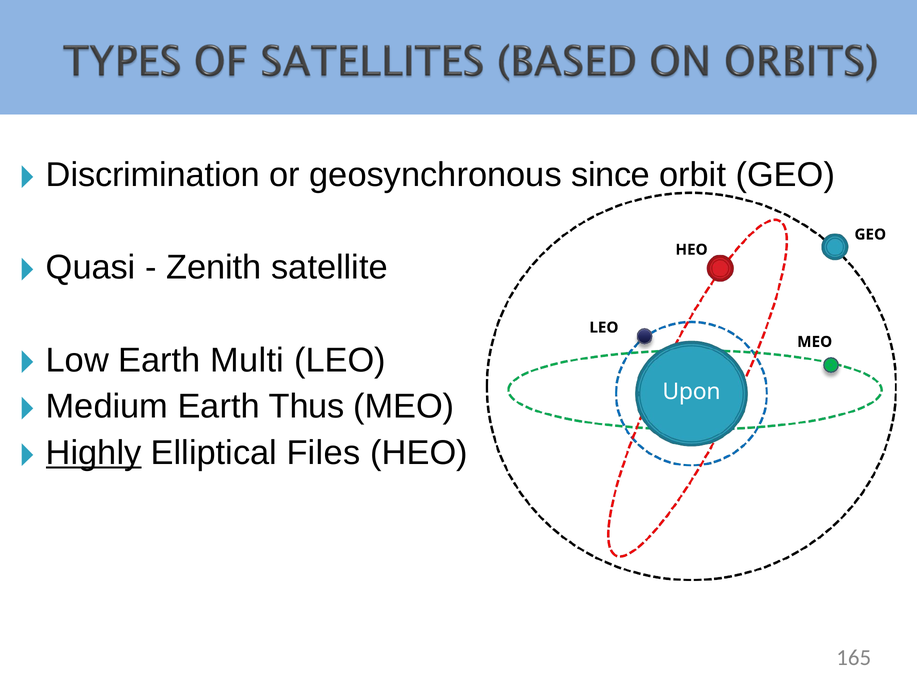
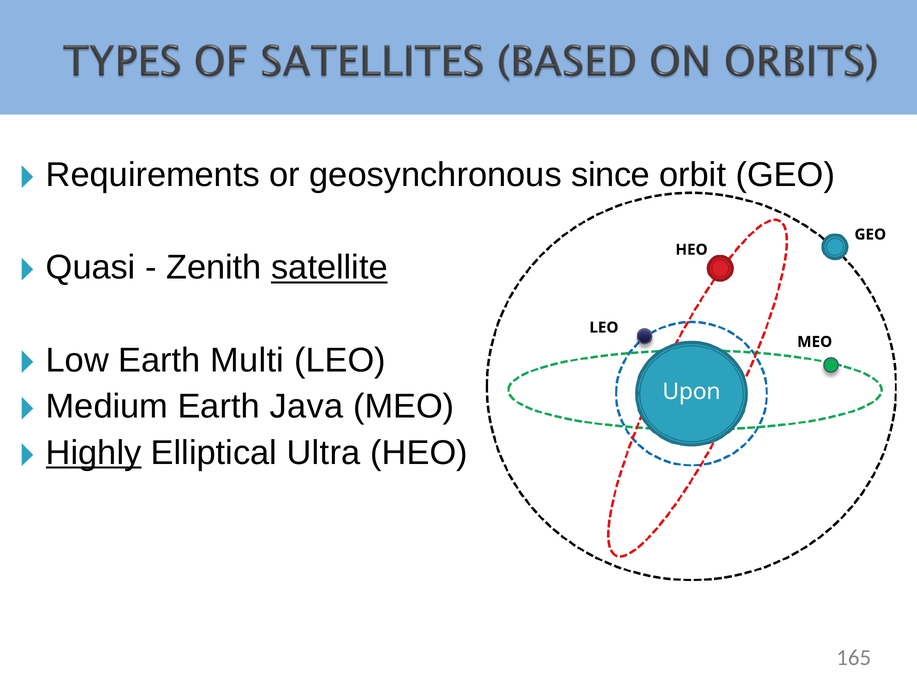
Discrimination: Discrimination -> Requirements
satellite underline: none -> present
Thus: Thus -> Java
Files: Files -> Ultra
